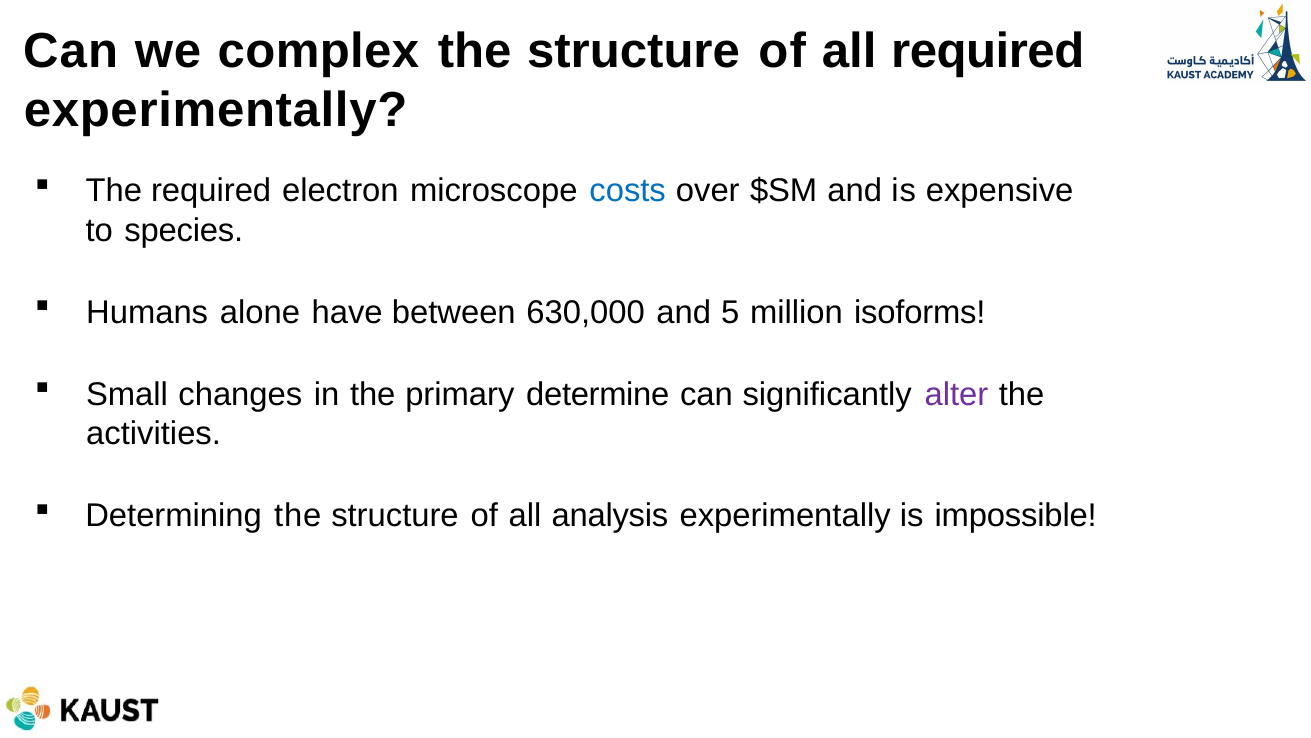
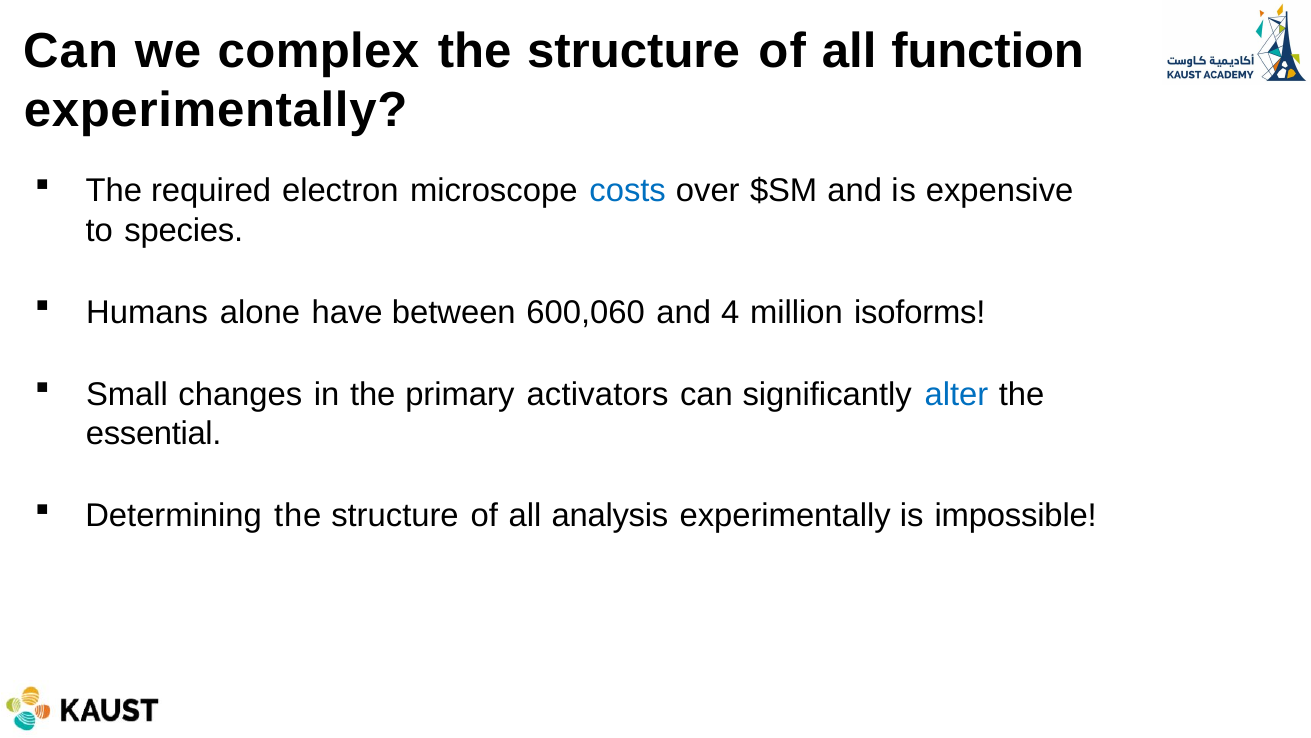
all required: required -> function
630,000: 630,000 -> 600,060
5: 5 -> 4
determine: determine -> activators
alter colour: purple -> blue
activities: activities -> essential
